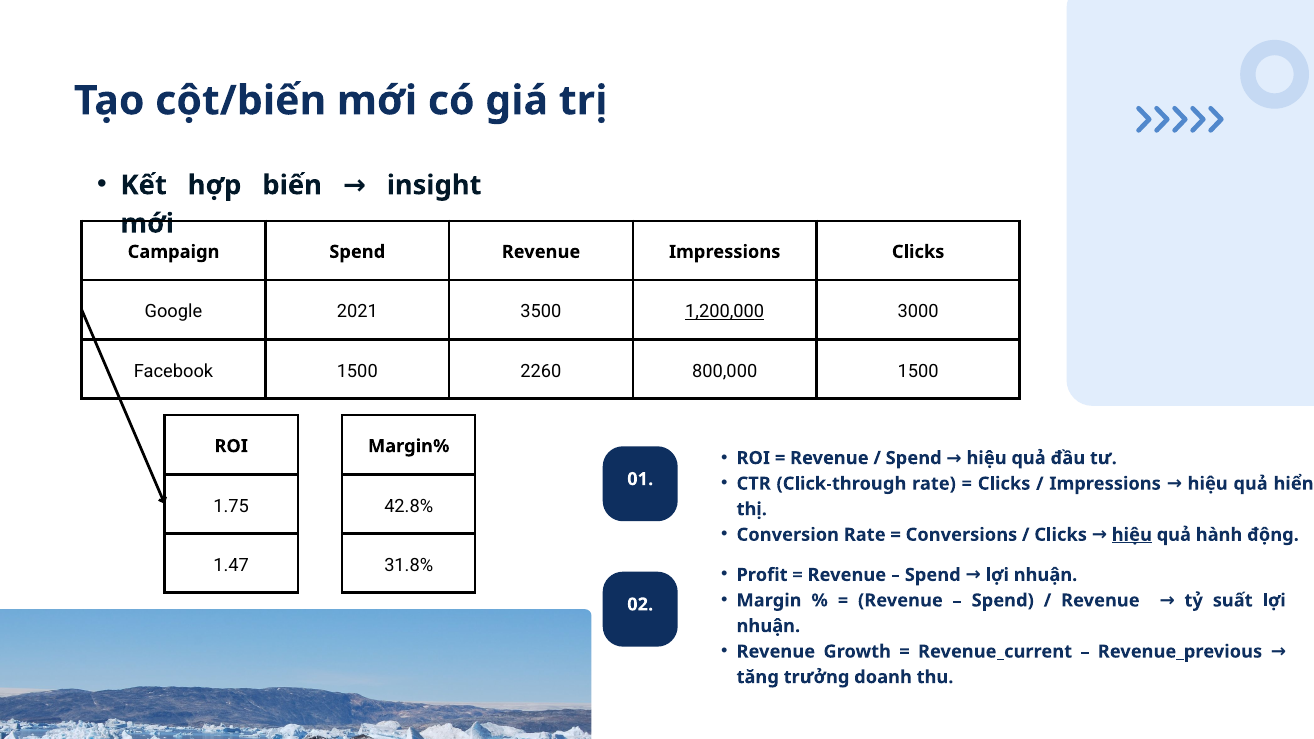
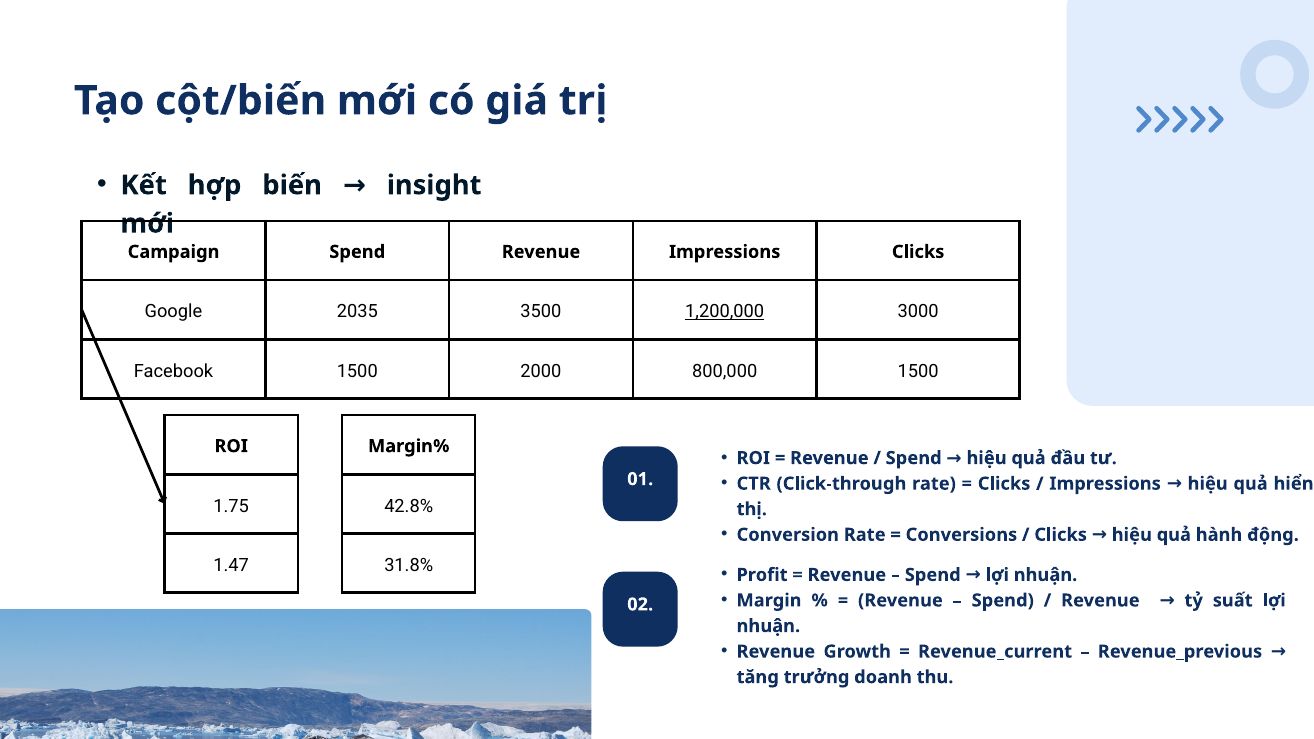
2021: 2021 -> 2035
2260: 2260 -> 2000
hiệu at (1132, 535) underline: present -> none
